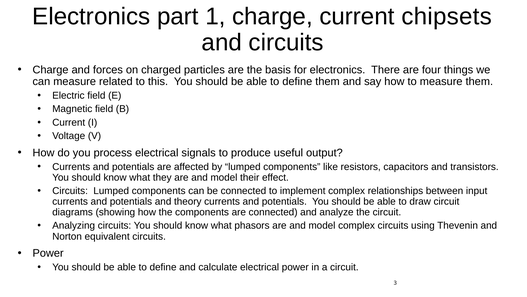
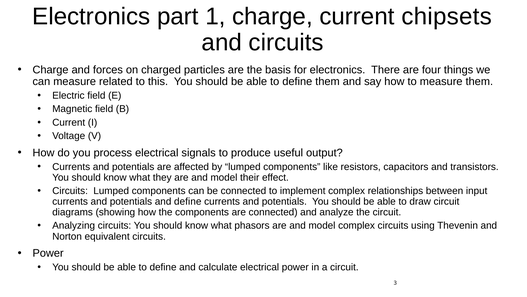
and theory: theory -> define
